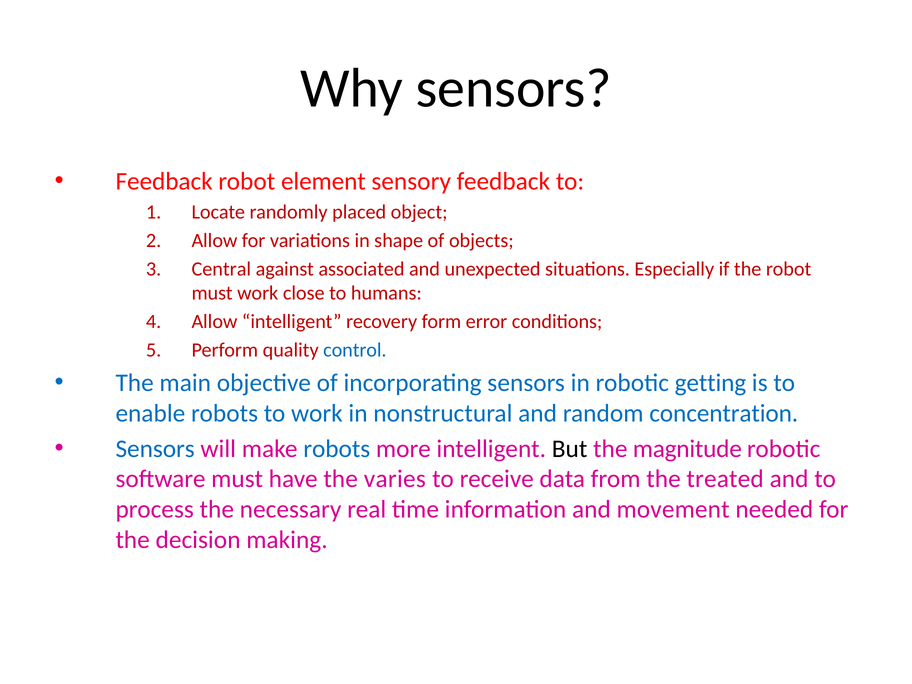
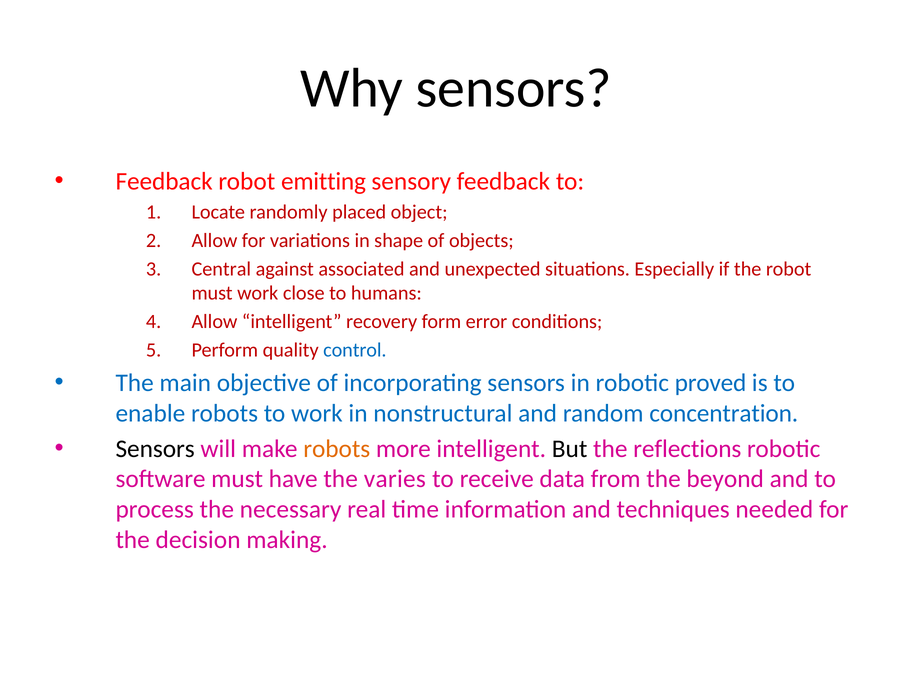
element: element -> emitting
getting: getting -> proved
Sensors at (155, 449) colour: blue -> black
robots at (337, 449) colour: blue -> orange
magnitude: magnitude -> reflections
treated: treated -> beyond
movement: movement -> techniques
